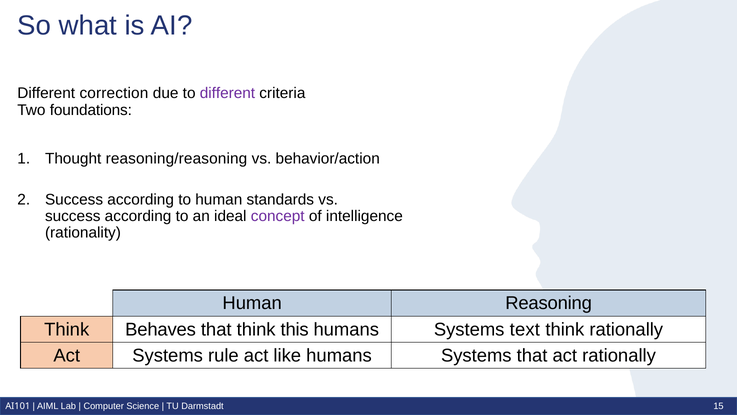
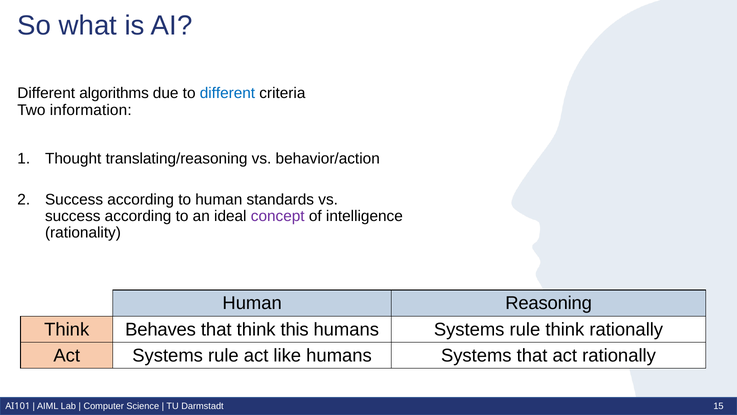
correction: correction -> algorithms
different at (227, 93) colour: purple -> blue
foundations: foundations -> information
reasoning/reasoning: reasoning/reasoning -> translating/reasoning
humans Systems text: text -> rule
